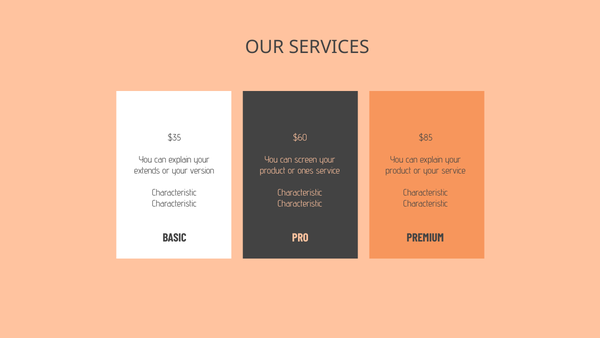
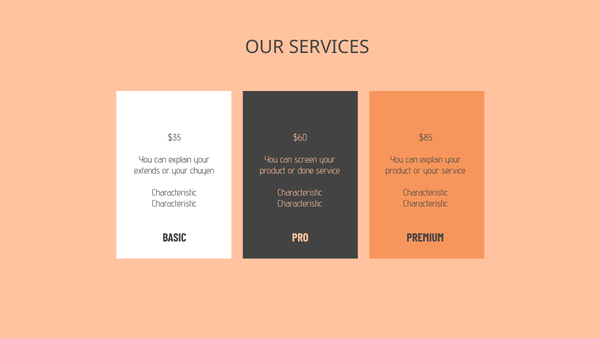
version: version -> chuyen
ones: ones -> done
